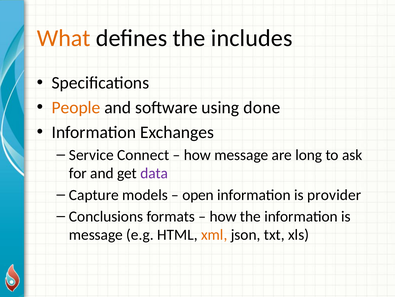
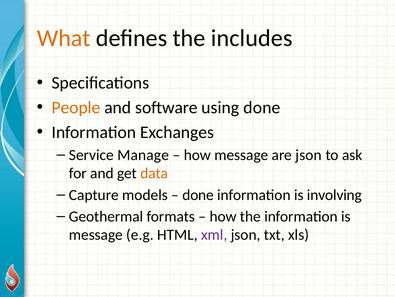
Connect: Connect -> Manage
are long: long -> json
data colour: purple -> orange
open at (198, 194): open -> done
provider: provider -> involving
Conclusions: Conclusions -> Geothermal
xml colour: orange -> purple
